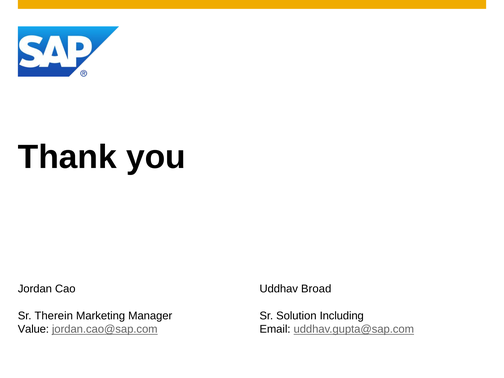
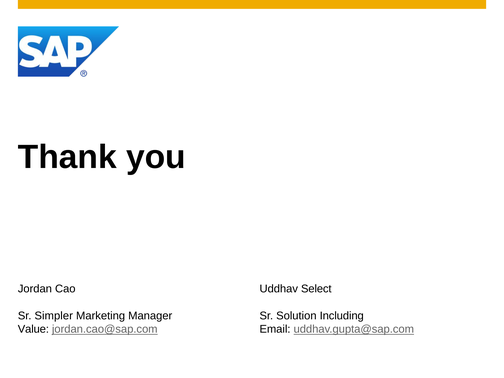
Broad: Broad -> Select
Therein: Therein -> Simpler
